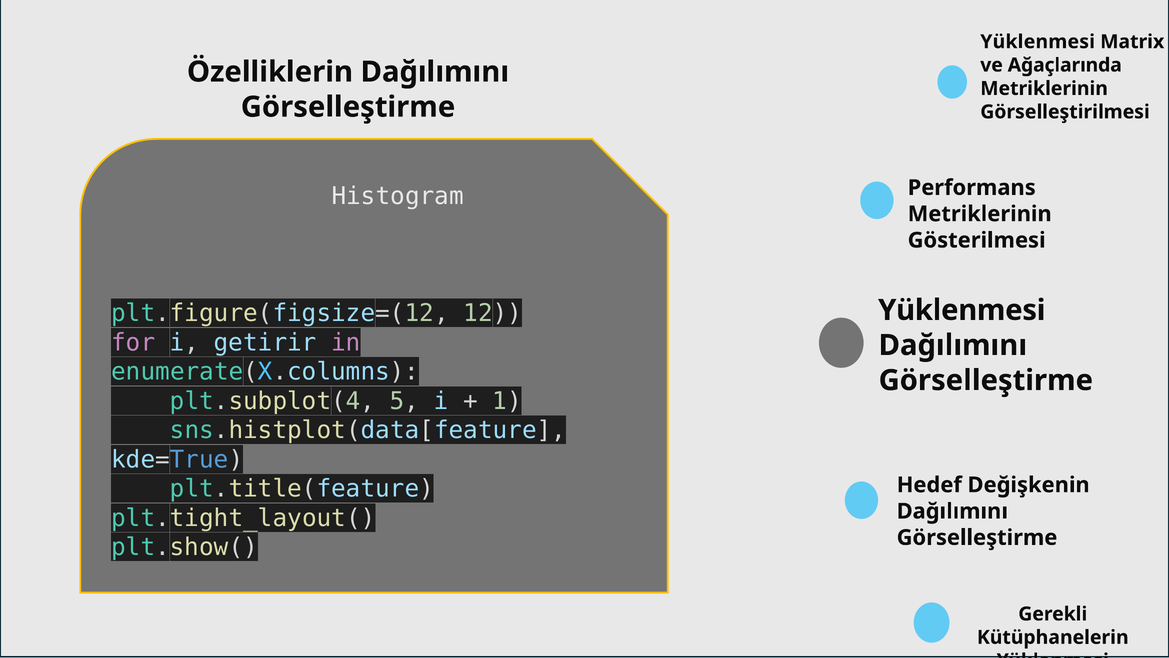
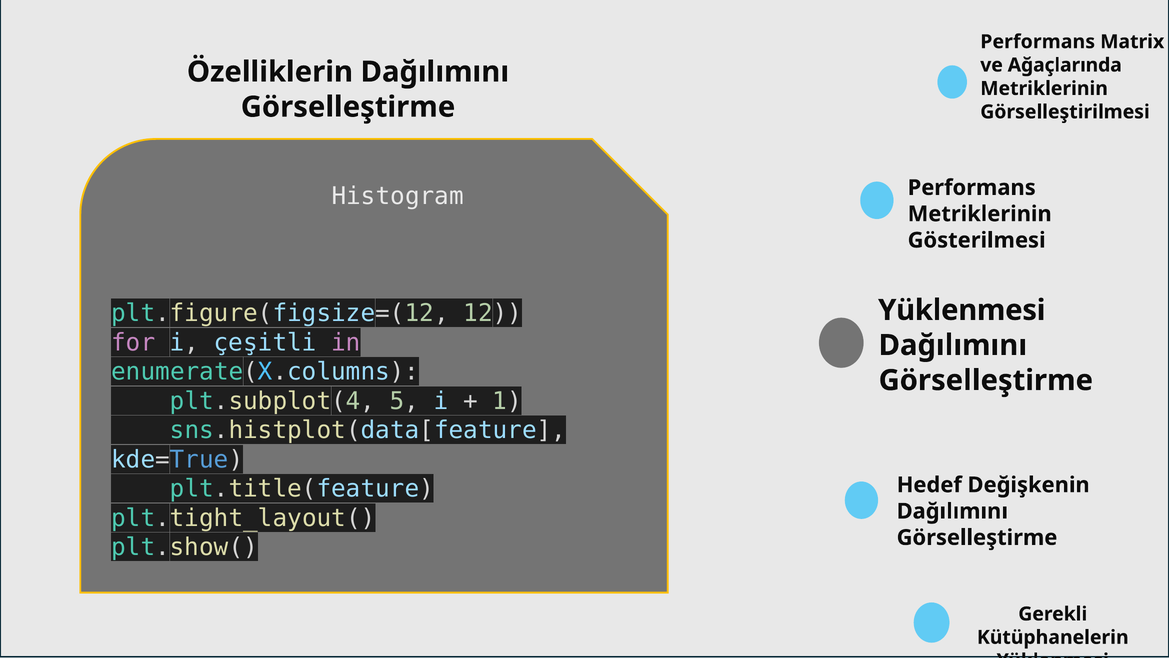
Yüklenmesi at (1038, 42): Yüklenmesi -> Performans
getirir: getirir -> çeşitli
